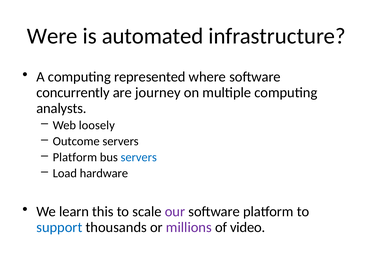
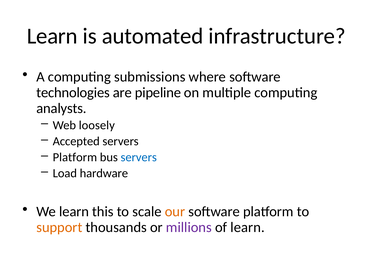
Were at (52, 36): Were -> Learn
represented: represented -> submissions
concurrently: concurrently -> technologies
journey: journey -> pipeline
Outcome: Outcome -> Accepted
our colour: purple -> orange
support colour: blue -> orange
of video: video -> learn
